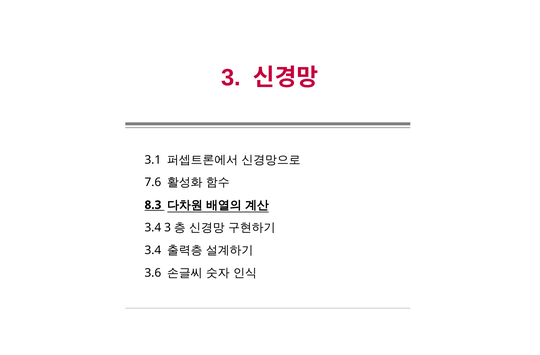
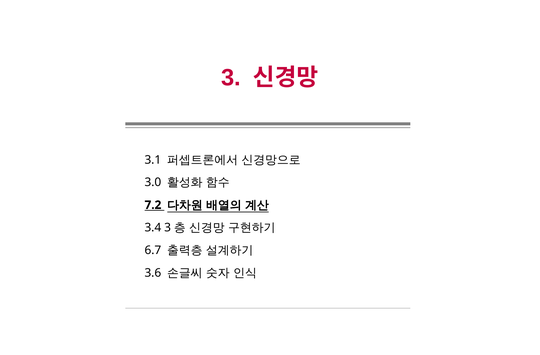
7.6: 7.6 -> 3.0
8.3: 8.3 -> 7.2
3.4 at (153, 250): 3.4 -> 6.7
